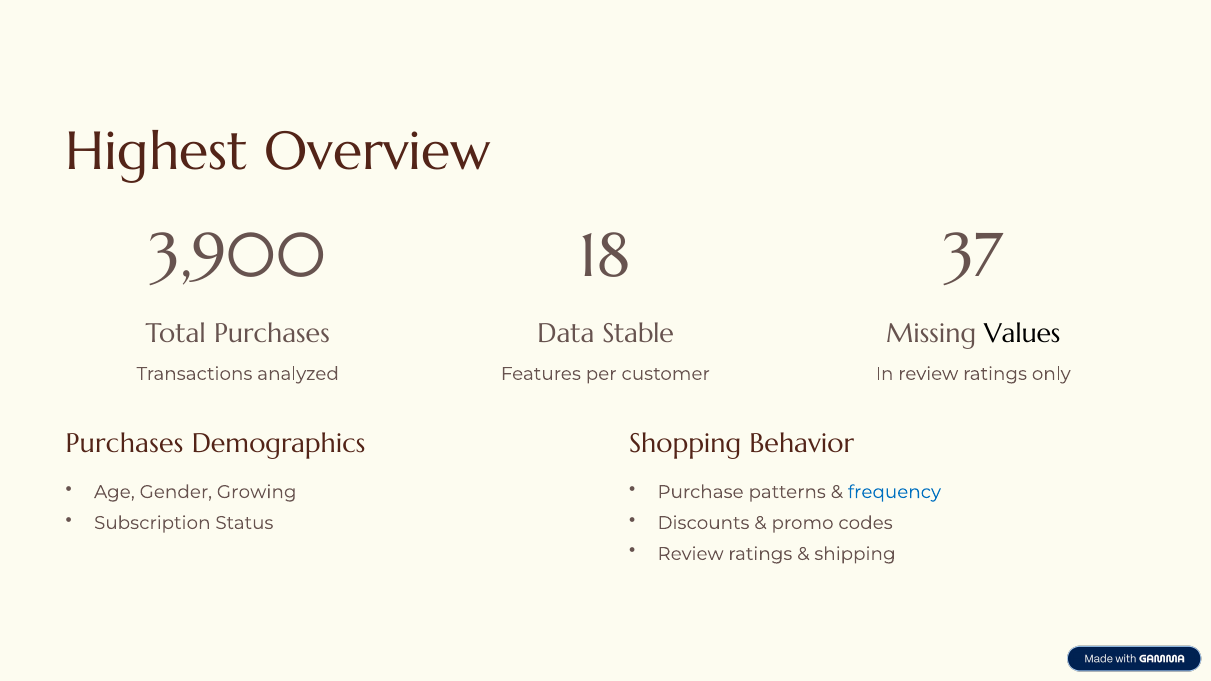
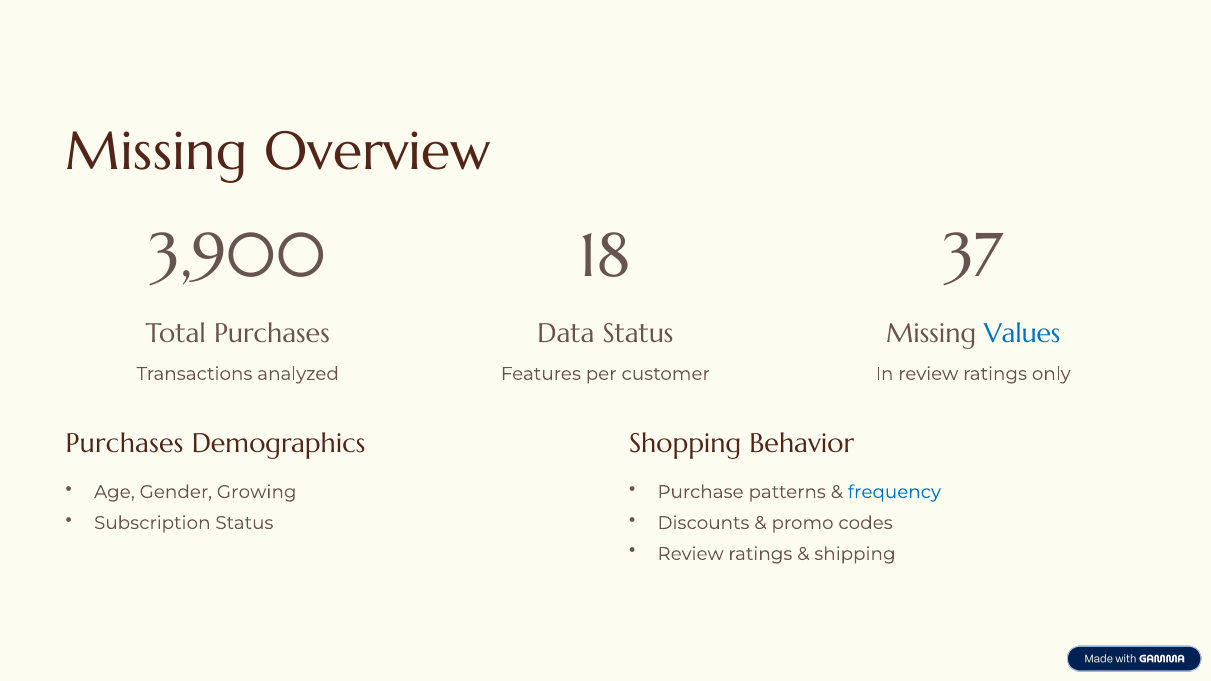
Highest at (157, 152): Highest -> Missing
Data Stable: Stable -> Status
Values colour: black -> blue
